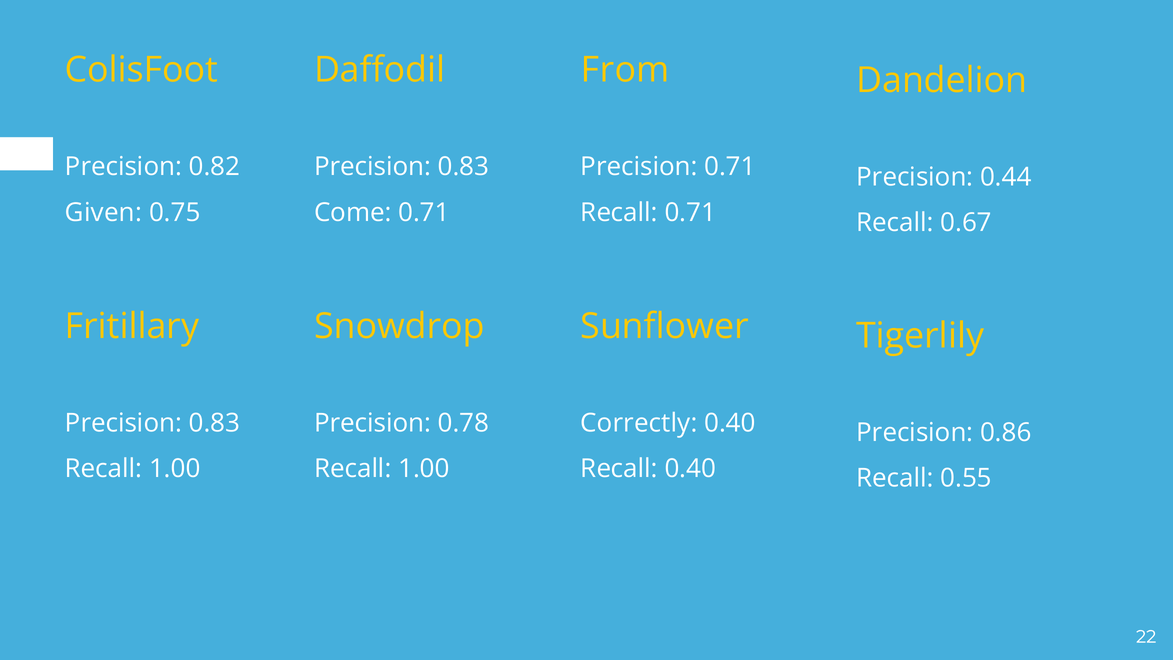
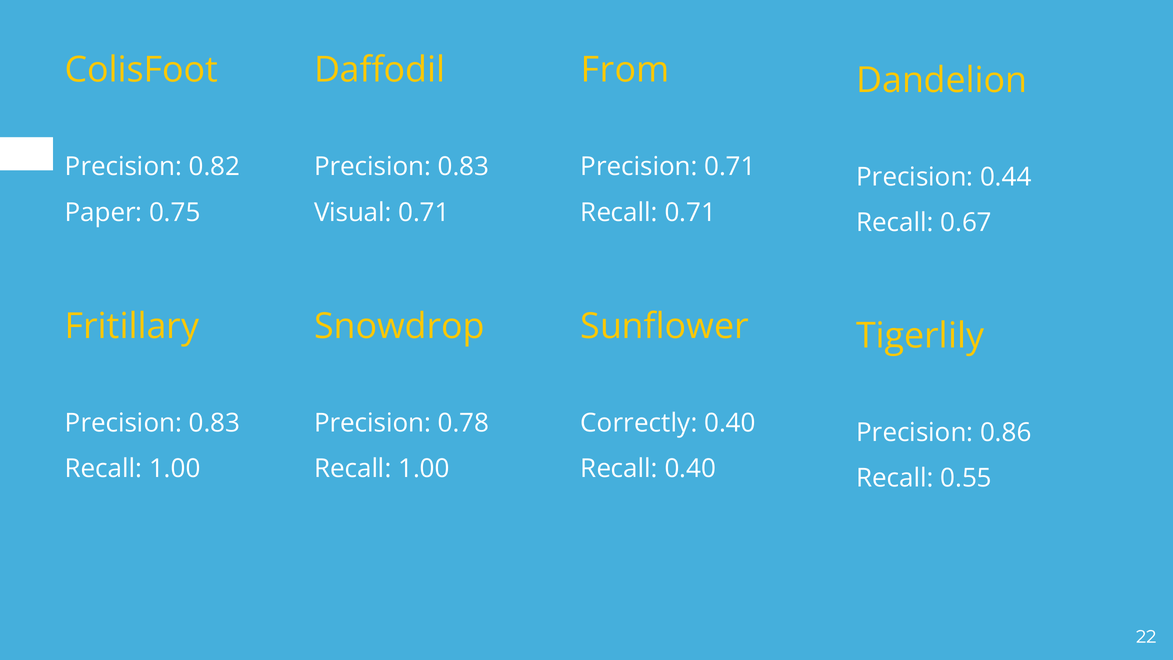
Given: Given -> Paper
Come: Come -> Visual
